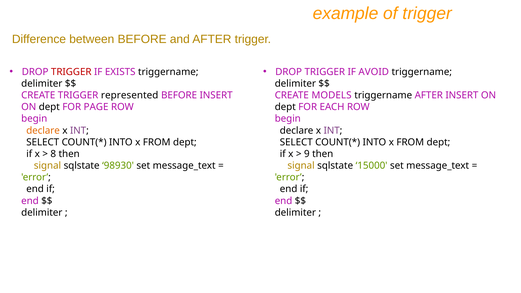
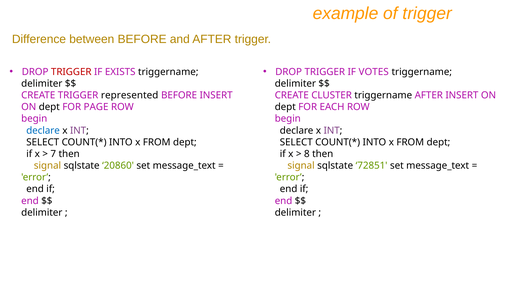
AVOID: AVOID -> VOTES
MODELS: MODELS -> CLUSTER
declare at (43, 131) colour: orange -> blue
8: 8 -> 7
9: 9 -> 8
98930: 98930 -> 20860
15000: 15000 -> 72851
